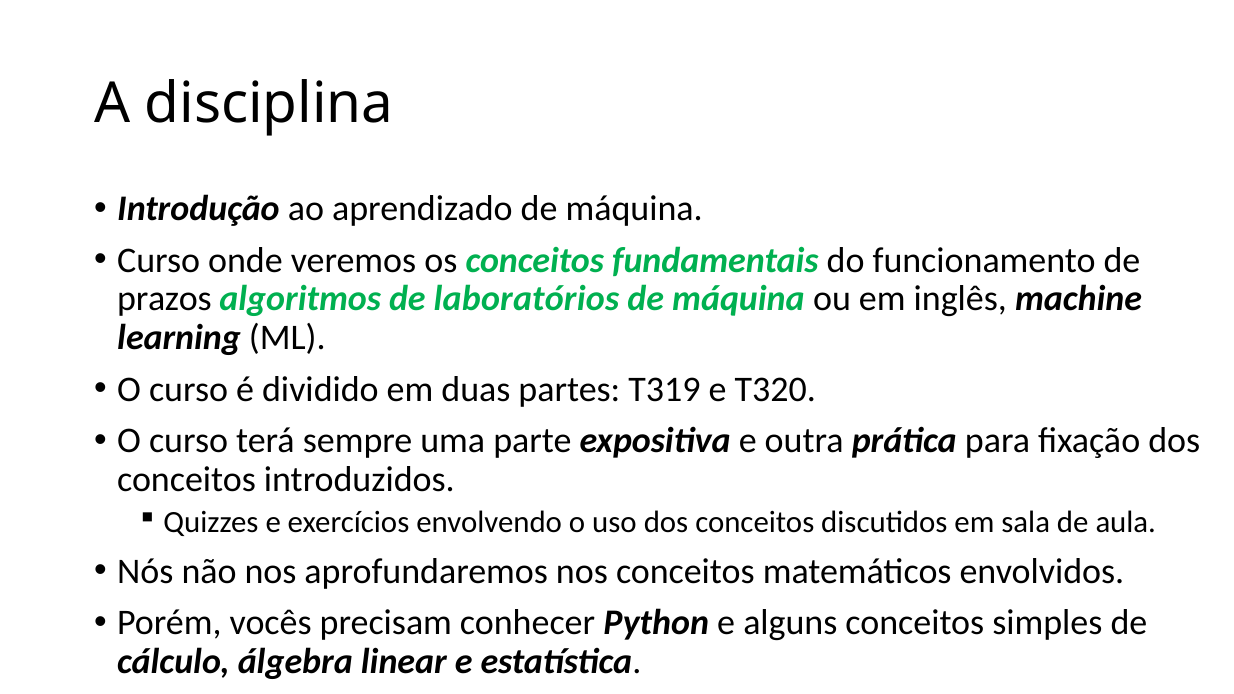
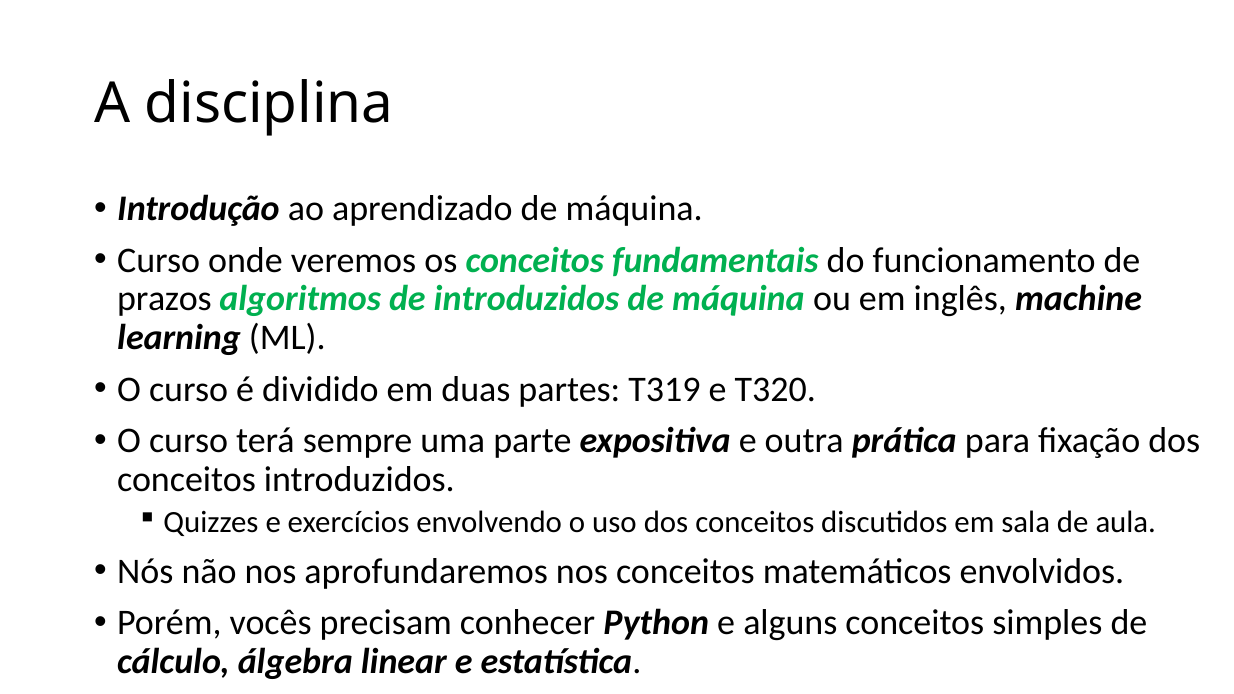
de laboratórios: laboratórios -> introduzidos
